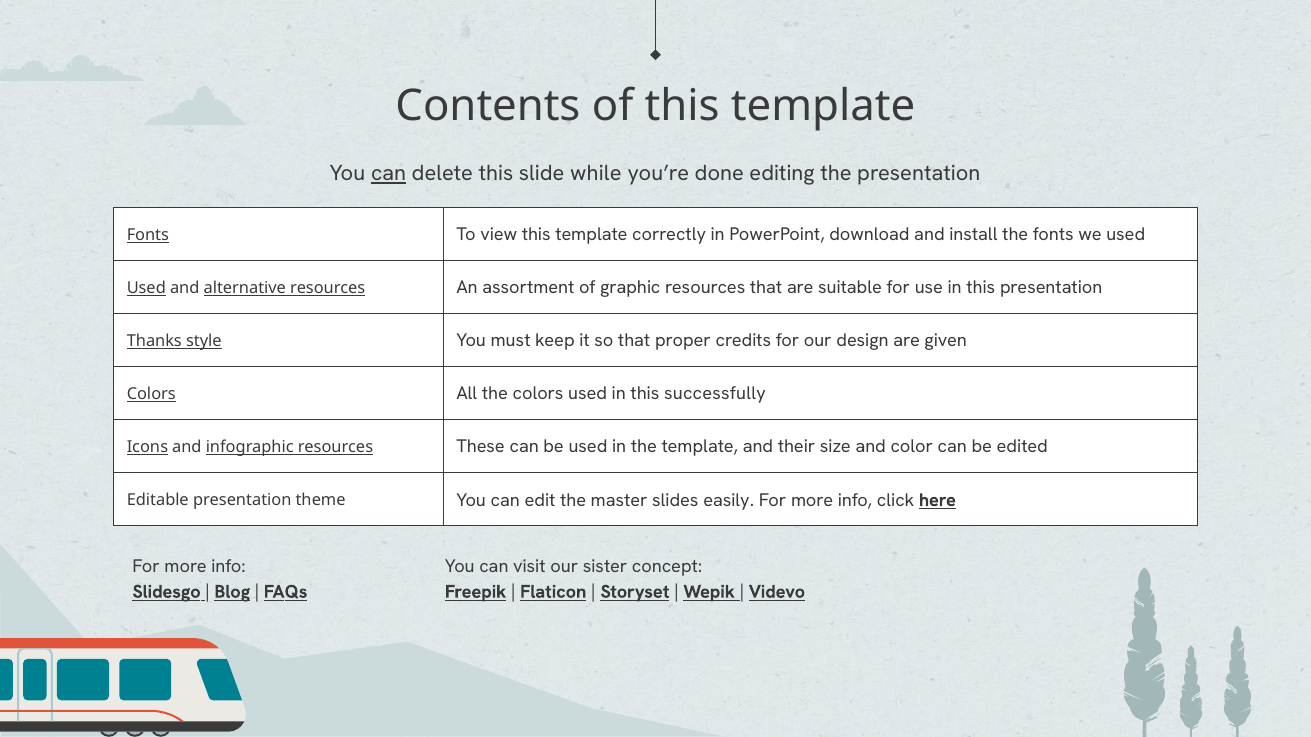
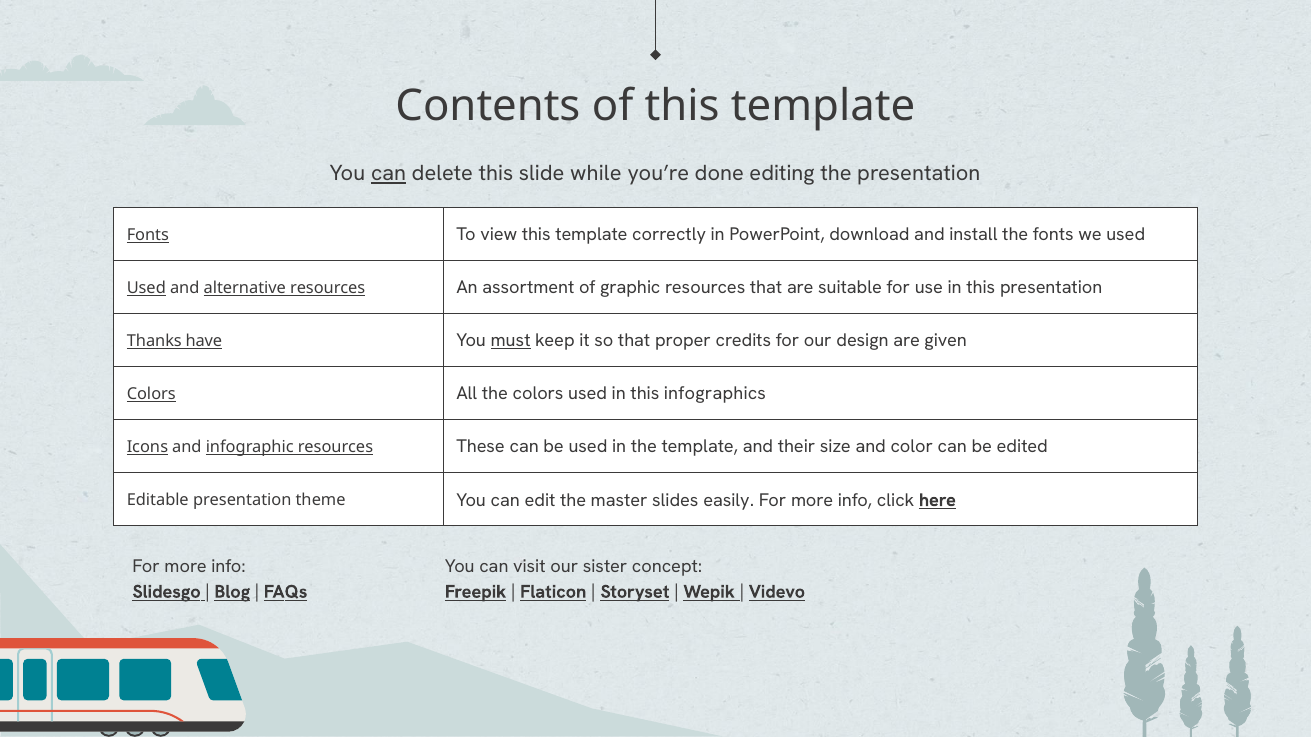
style: style -> have
must underline: none -> present
successfully: successfully -> infographics
